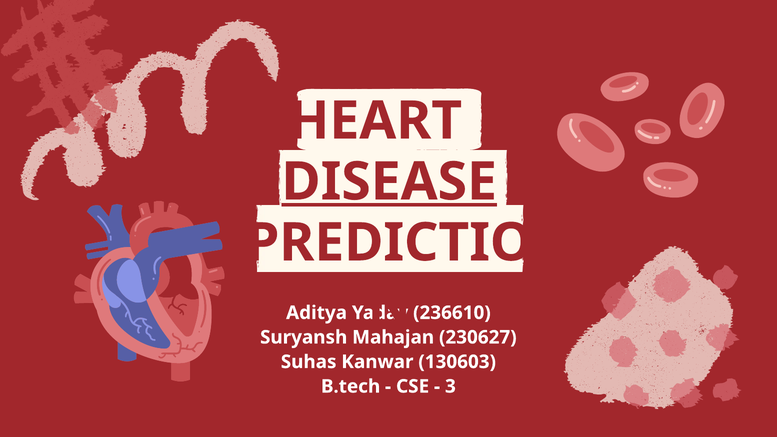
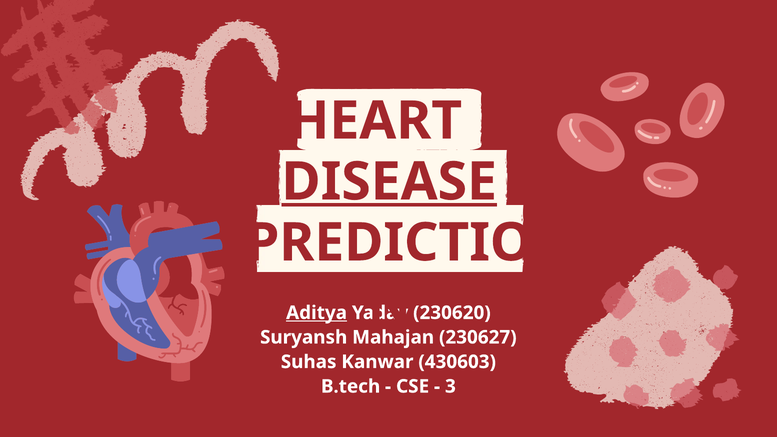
Aditya underline: none -> present
236610: 236610 -> 230620
130603: 130603 -> 430603
